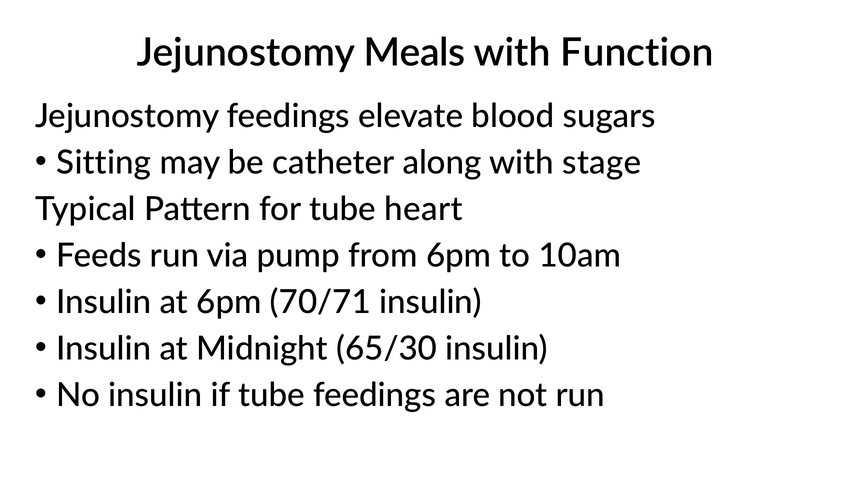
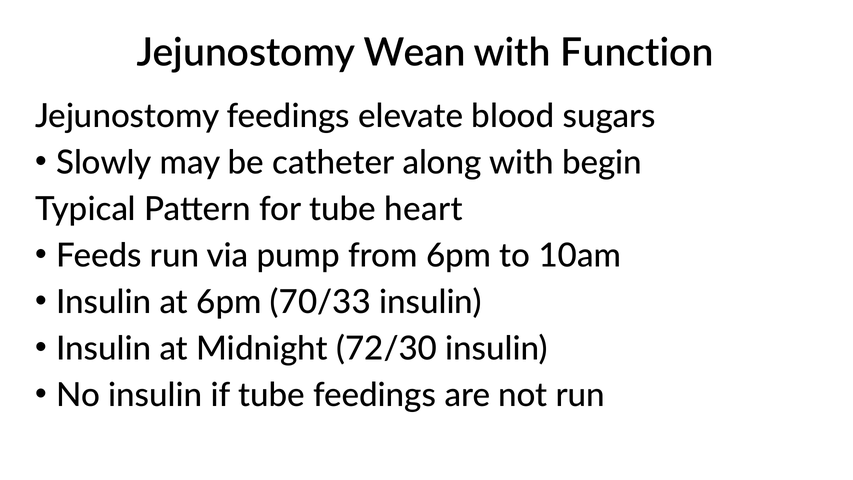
Meals: Meals -> Wean
Sitting: Sitting -> Slowly
stage: stage -> begin
70/71: 70/71 -> 70/33
65/30: 65/30 -> 72/30
